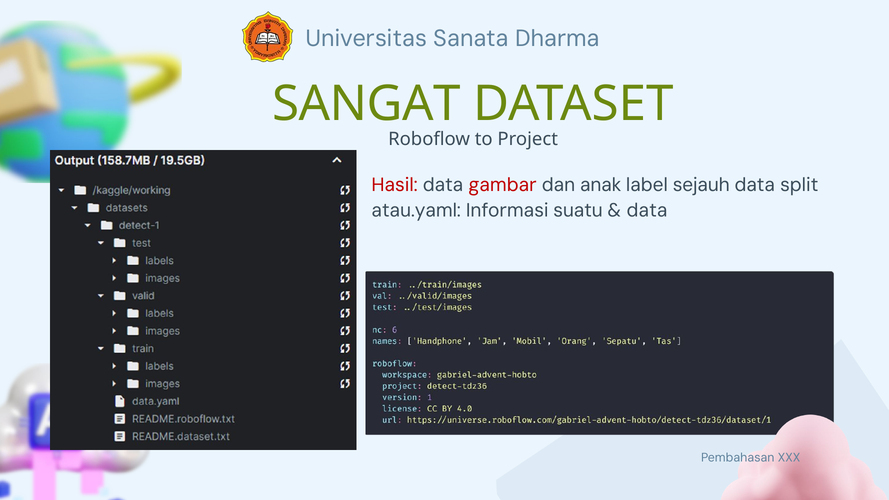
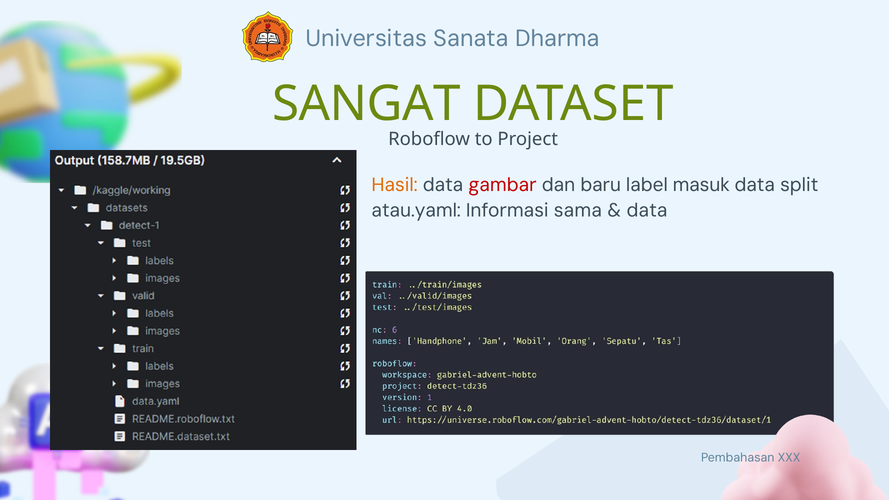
Hasil colour: red -> orange
anak: anak -> baru
sejauh: sejauh -> masuk
suatu: suatu -> sama
